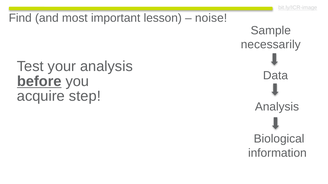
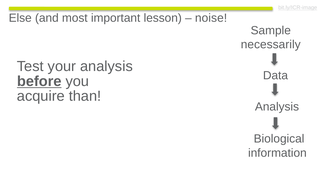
Find: Find -> Else
step: step -> than
